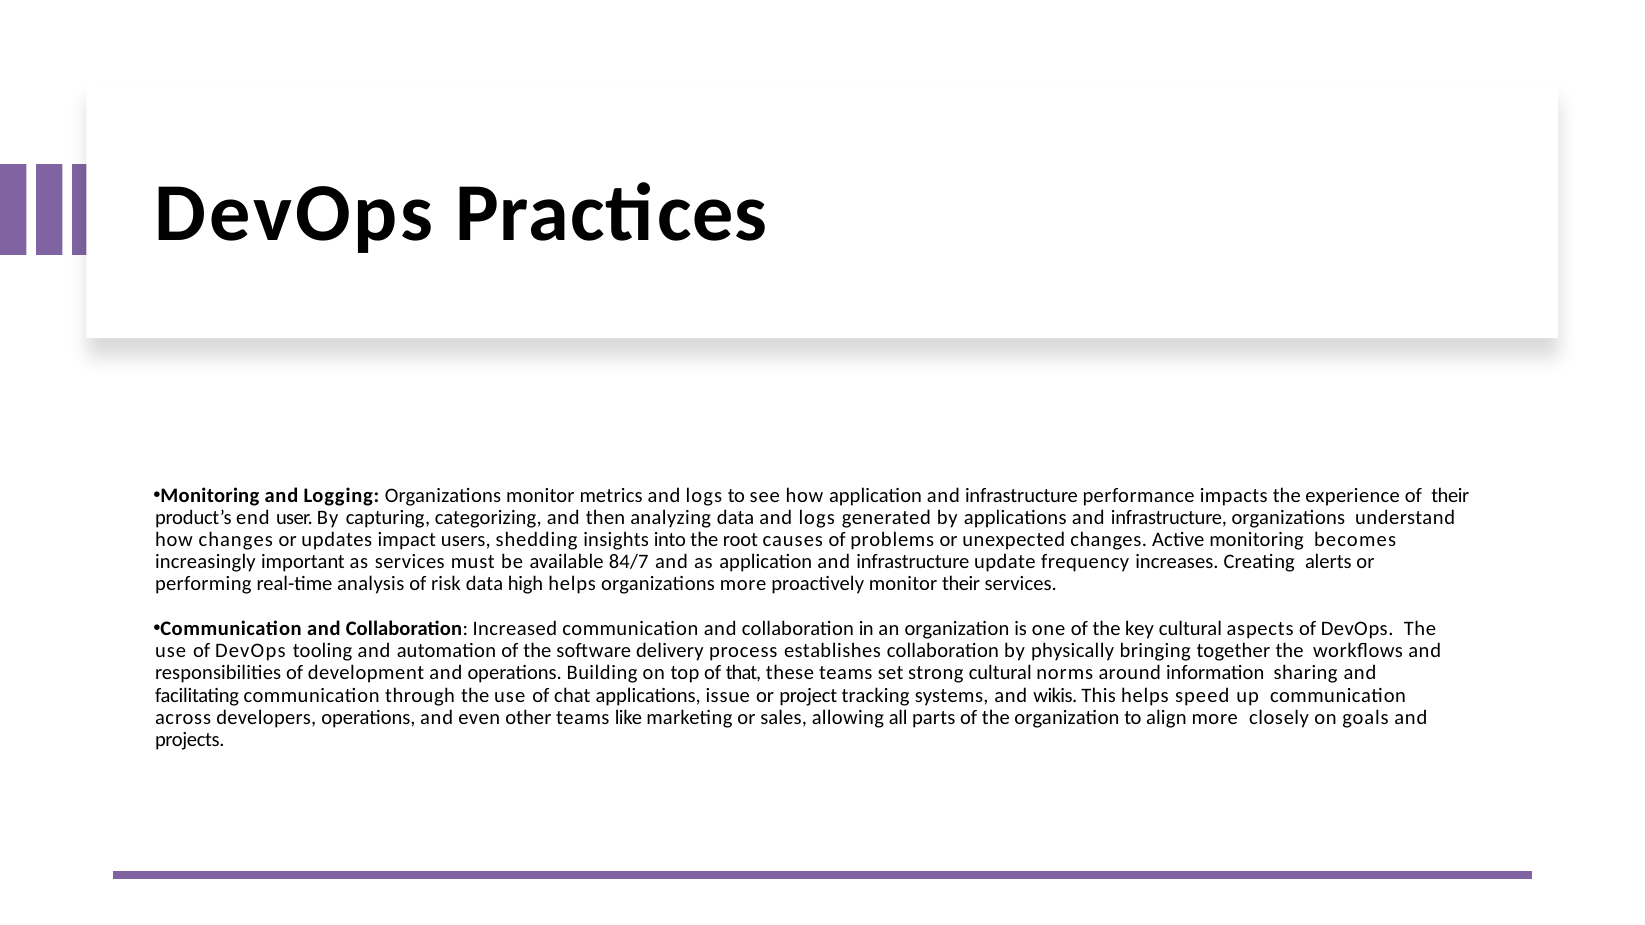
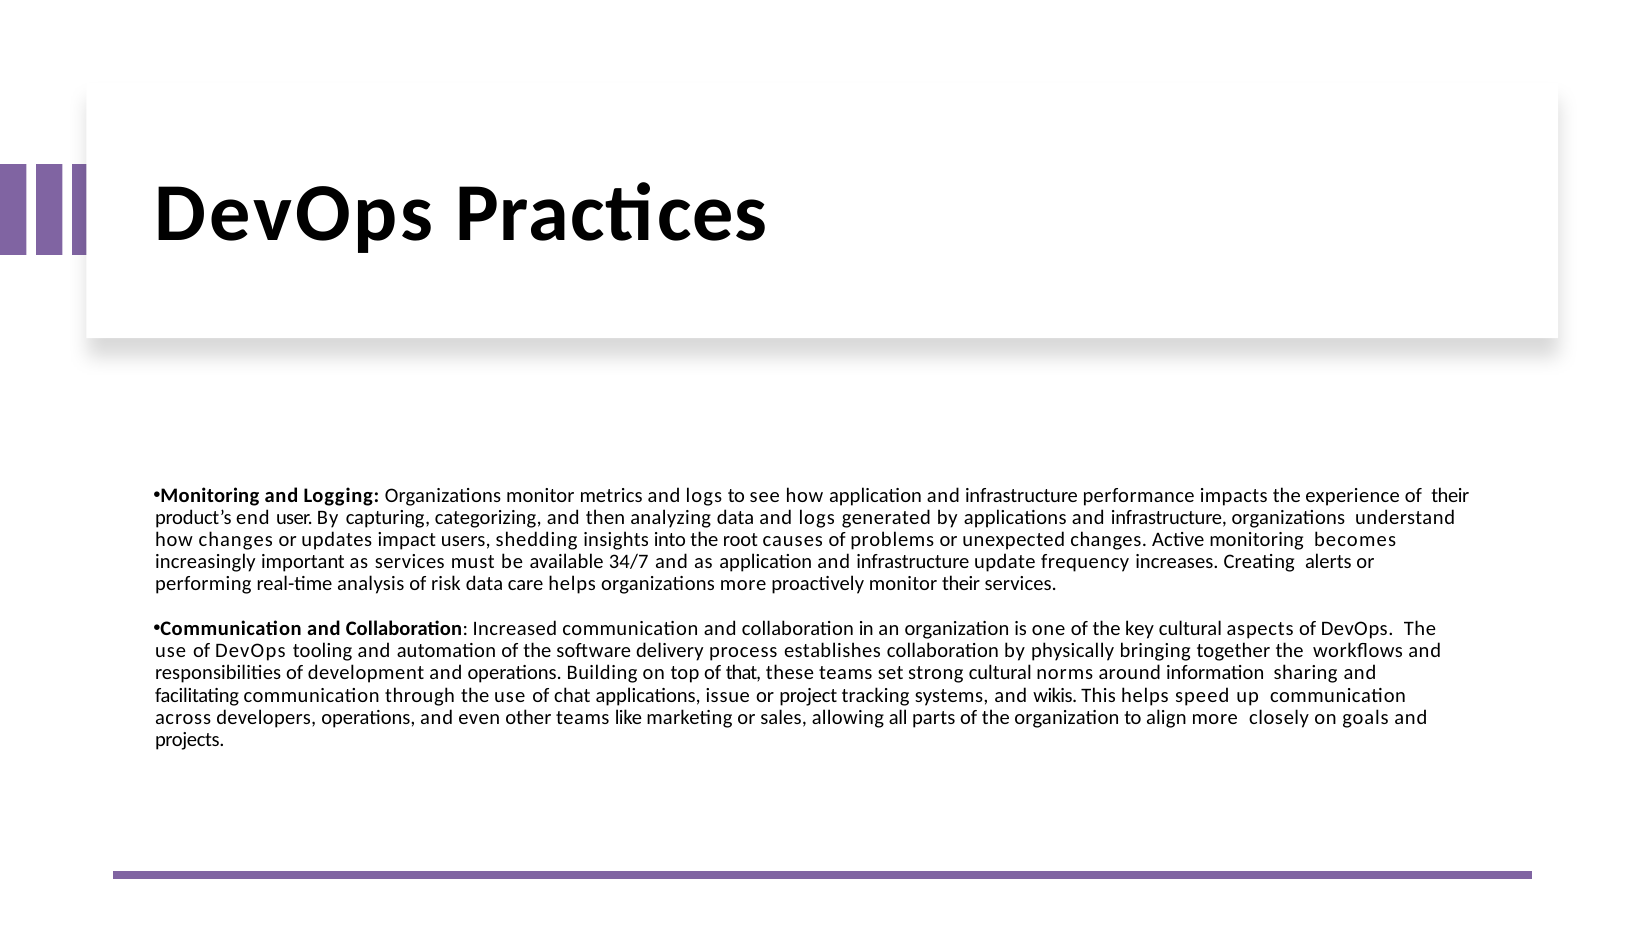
84/7: 84/7 -> 34/7
high: high -> care
